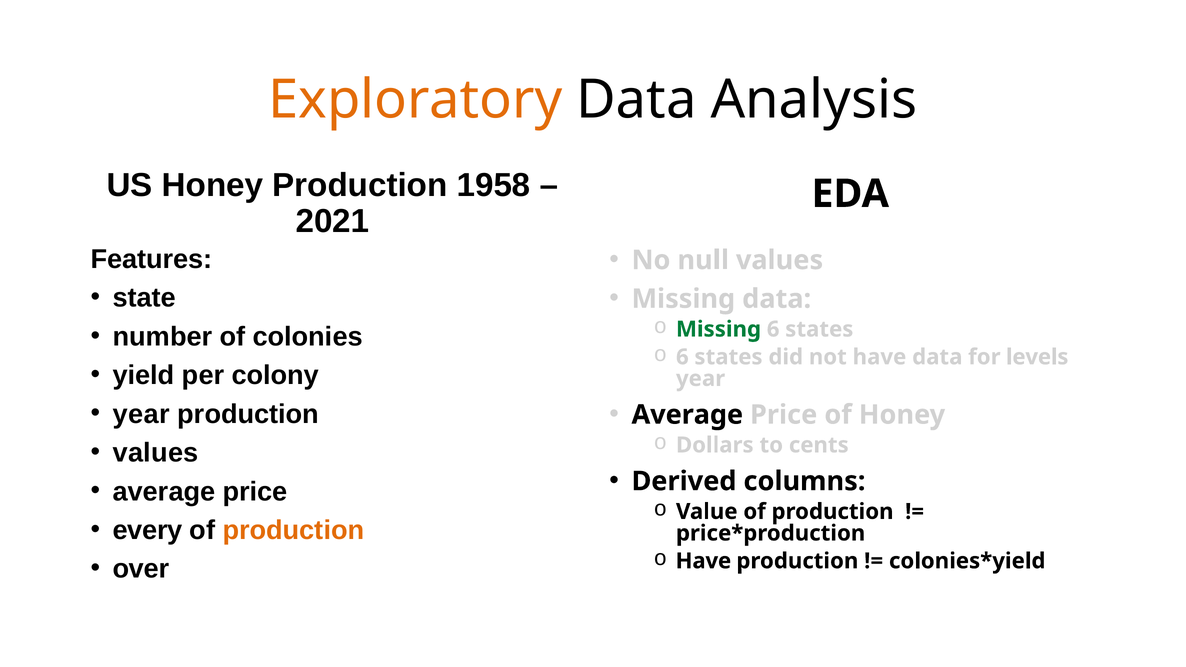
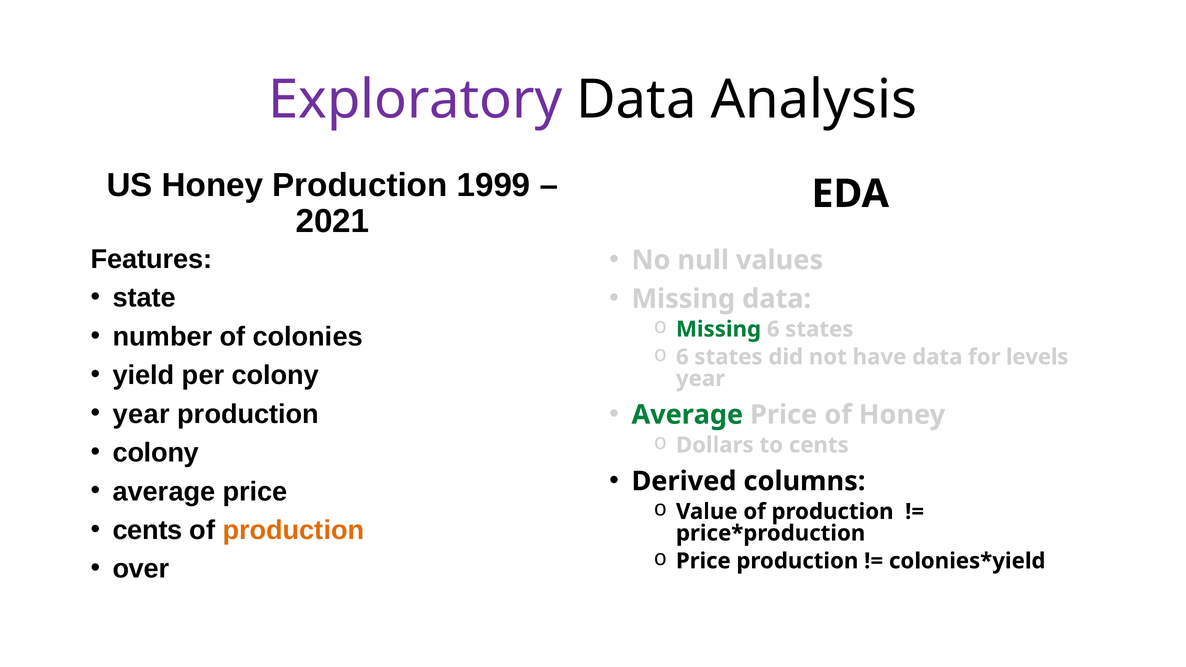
Exploratory colour: orange -> purple
1958: 1958 -> 1999
Average at (687, 415) colour: black -> green
values at (156, 453): values -> colony
every at (148, 530): every -> cents
Have at (703, 561): Have -> Price
